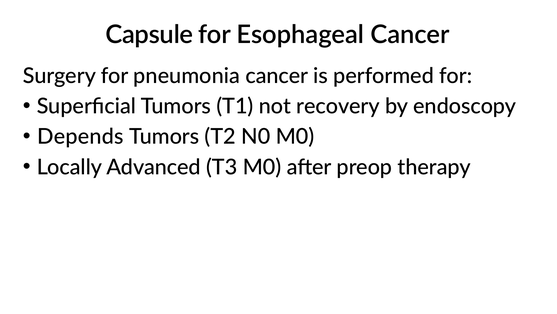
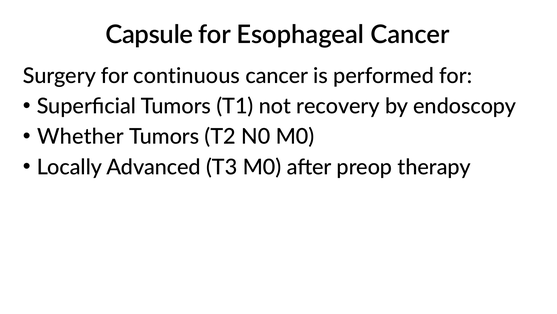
pneumonia: pneumonia -> continuous
Depends: Depends -> Whether
